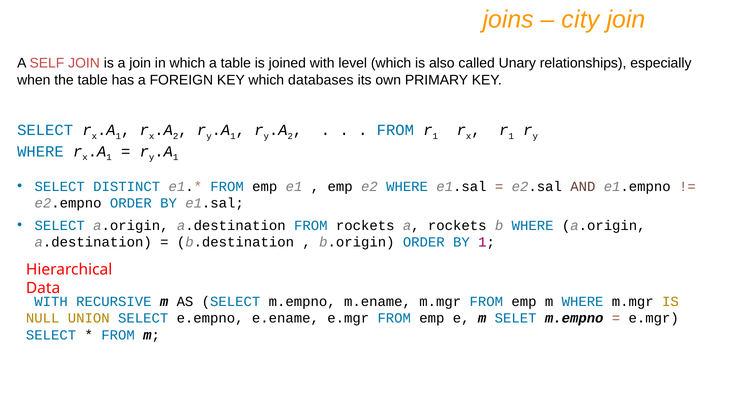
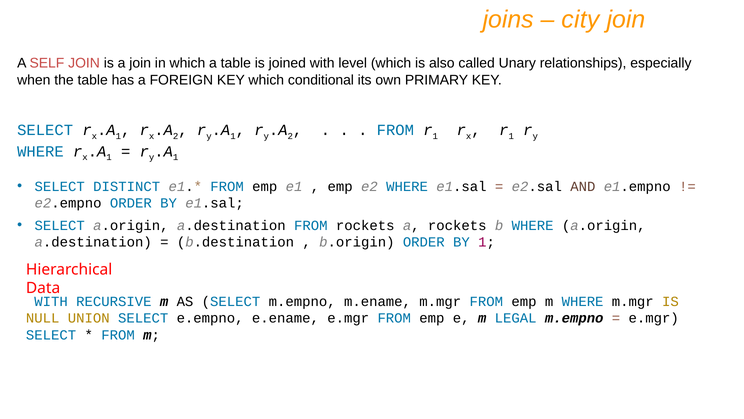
databases: databases -> conditional
SELET: SELET -> LEGAL
